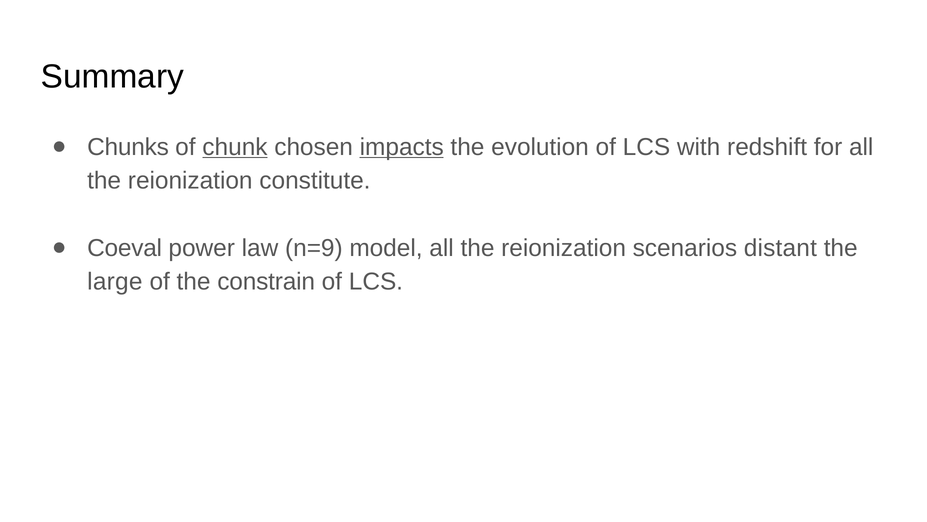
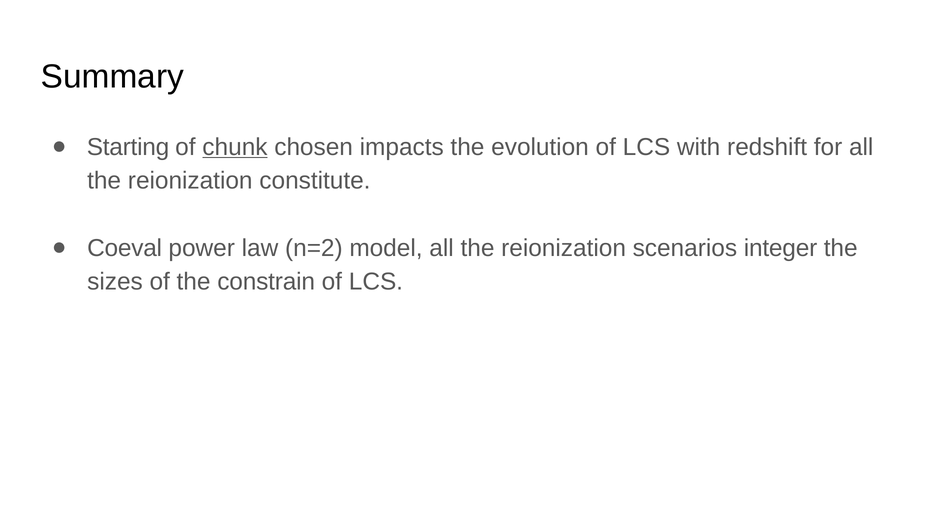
Chunks: Chunks -> Starting
impacts underline: present -> none
n=9: n=9 -> n=2
distant: distant -> integer
large: large -> sizes
